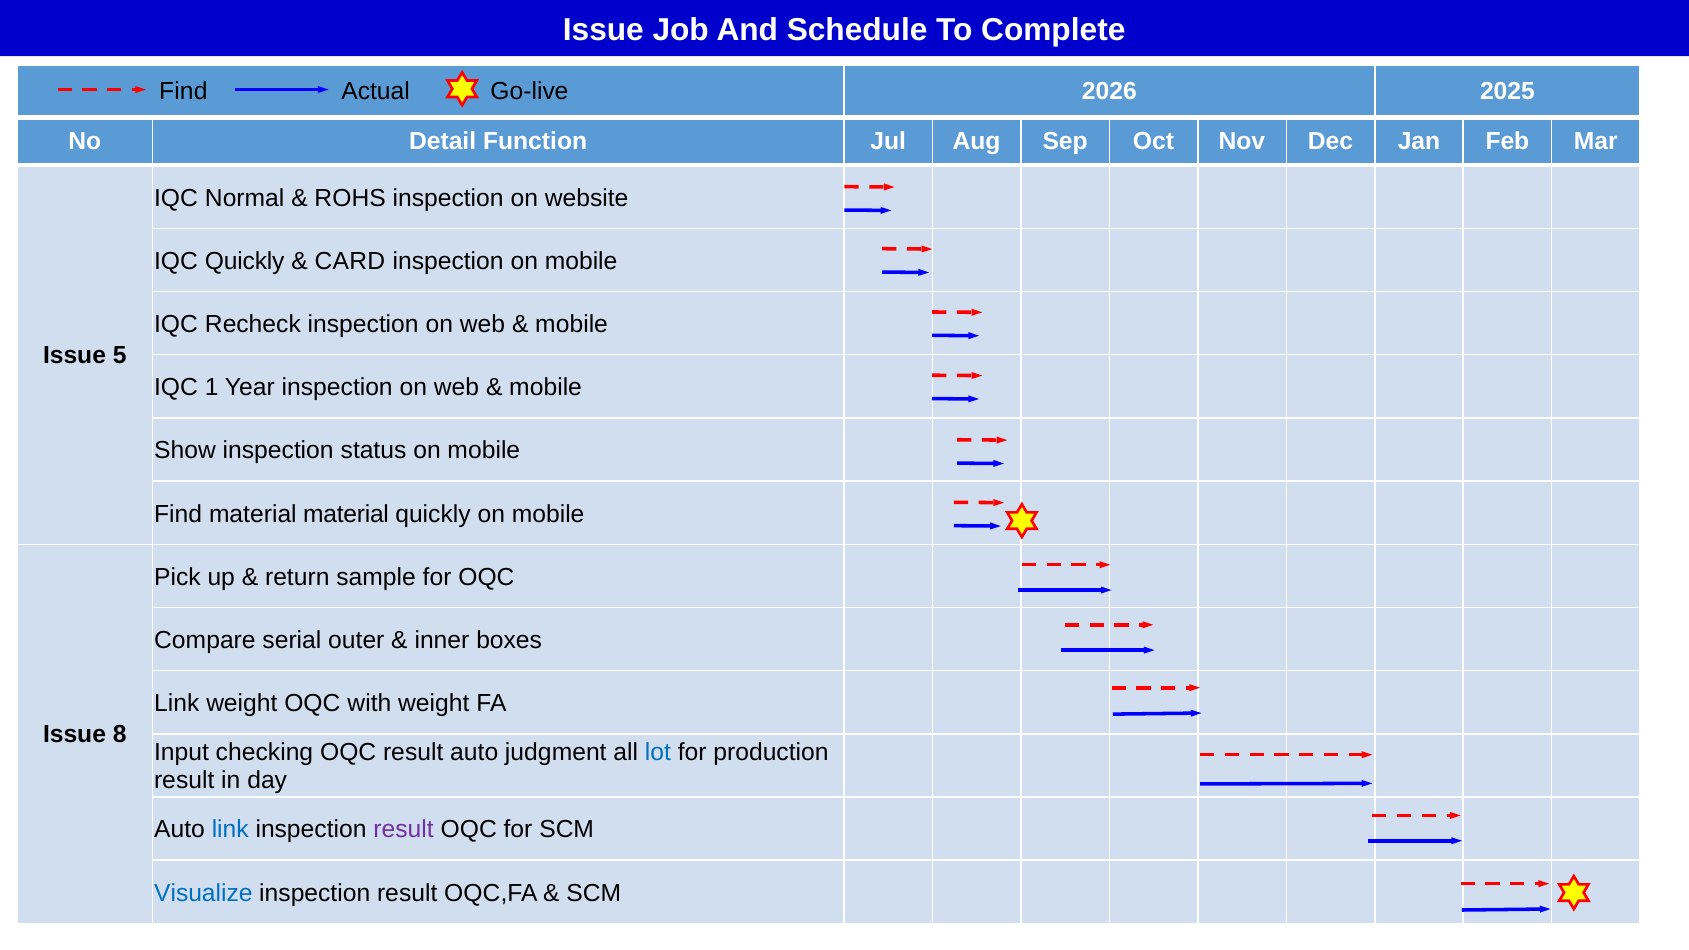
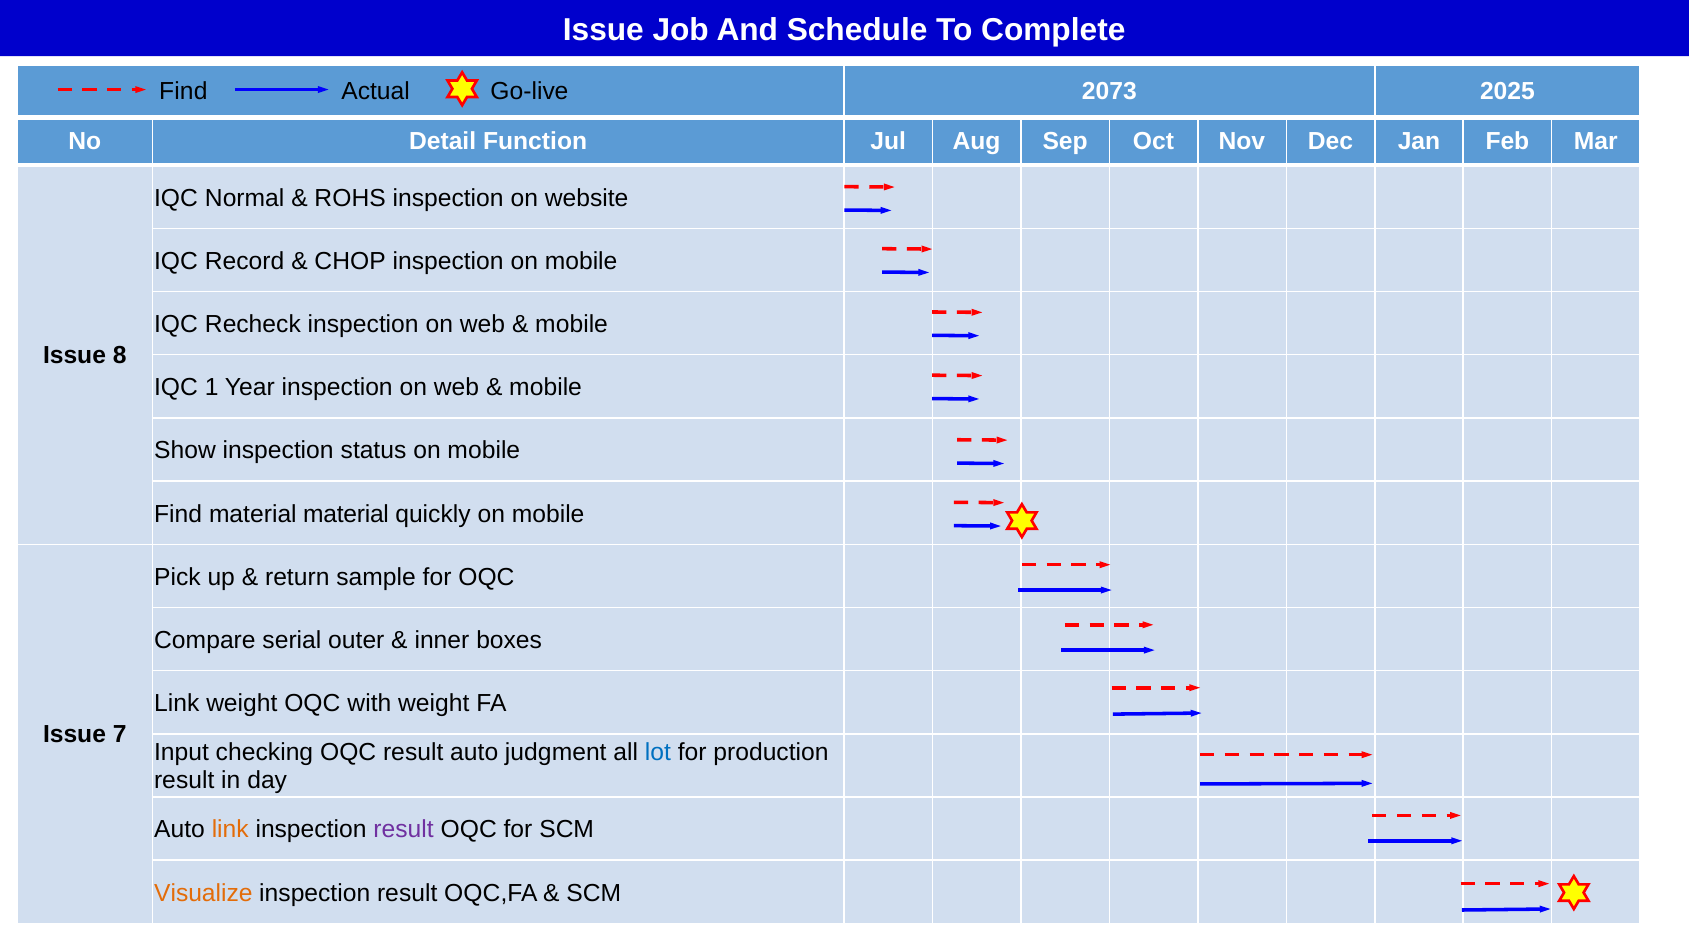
2026: 2026 -> 2073
IQC Quickly: Quickly -> Record
CARD: CARD -> CHOP
5: 5 -> 8
8: 8 -> 7
link at (230, 830) colour: blue -> orange
Visualize colour: blue -> orange
